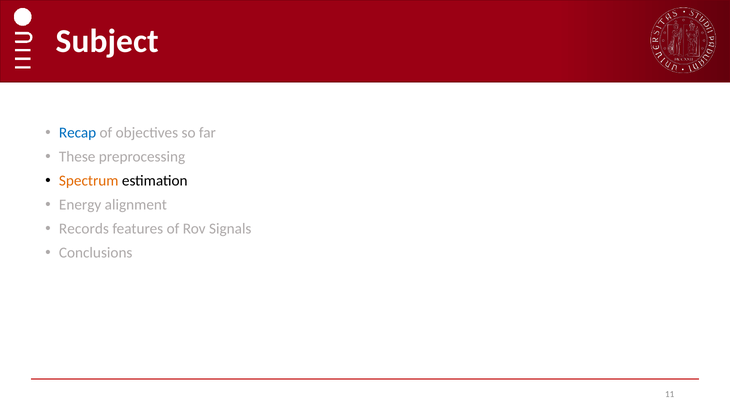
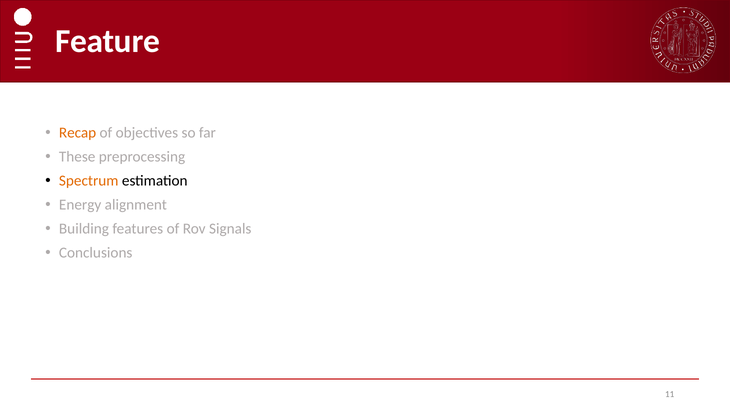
Subject: Subject -> Feature
Recap colour: blue -> orange
Records: Records -> Building
